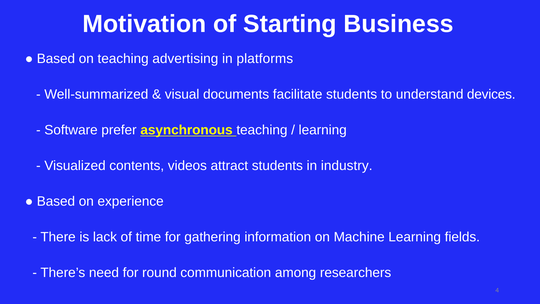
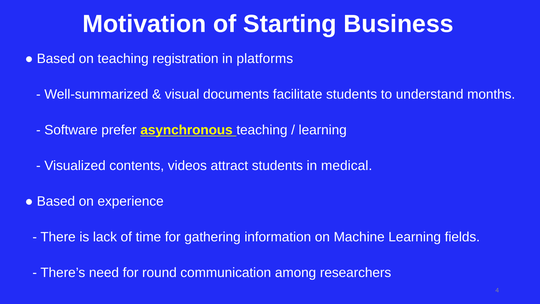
advertising: advertising -> registration
devices: devices -> months
industry: industry -> medical
